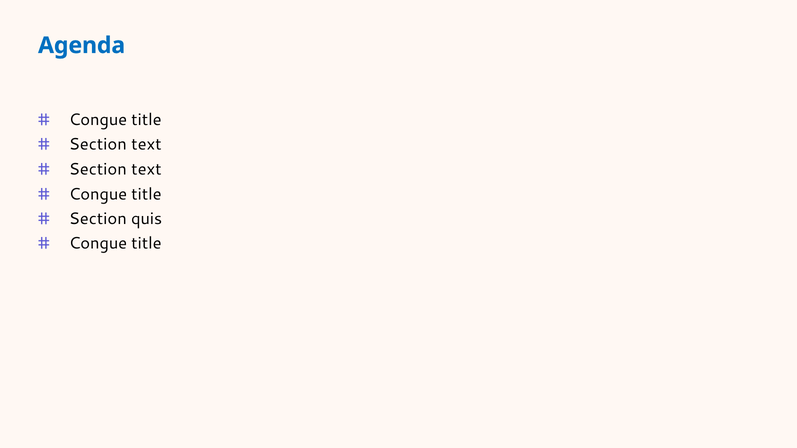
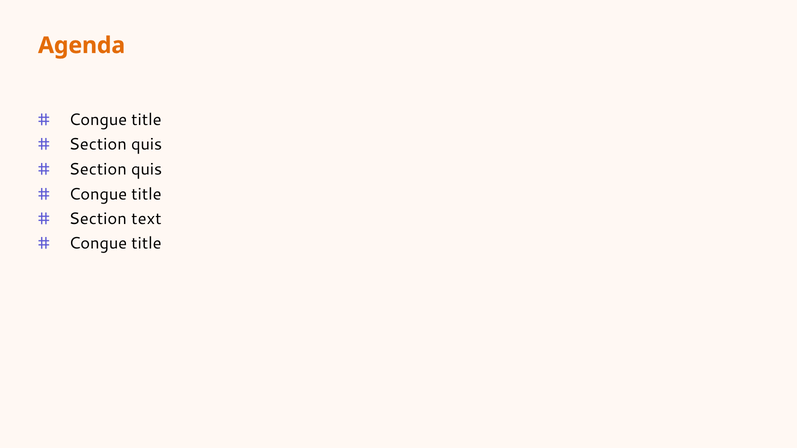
Agenda colour: blue -> orange
text at (146, 145): text -> quis
text at (146, 169): text -> quis
quis: quis -> text
